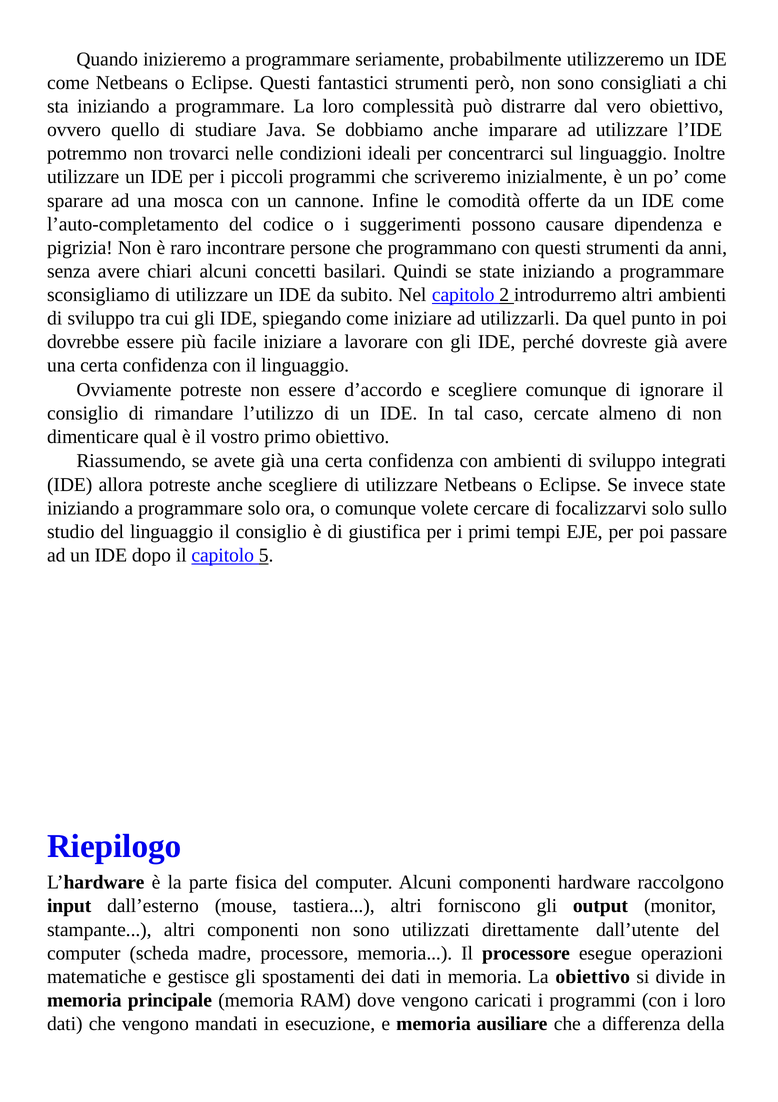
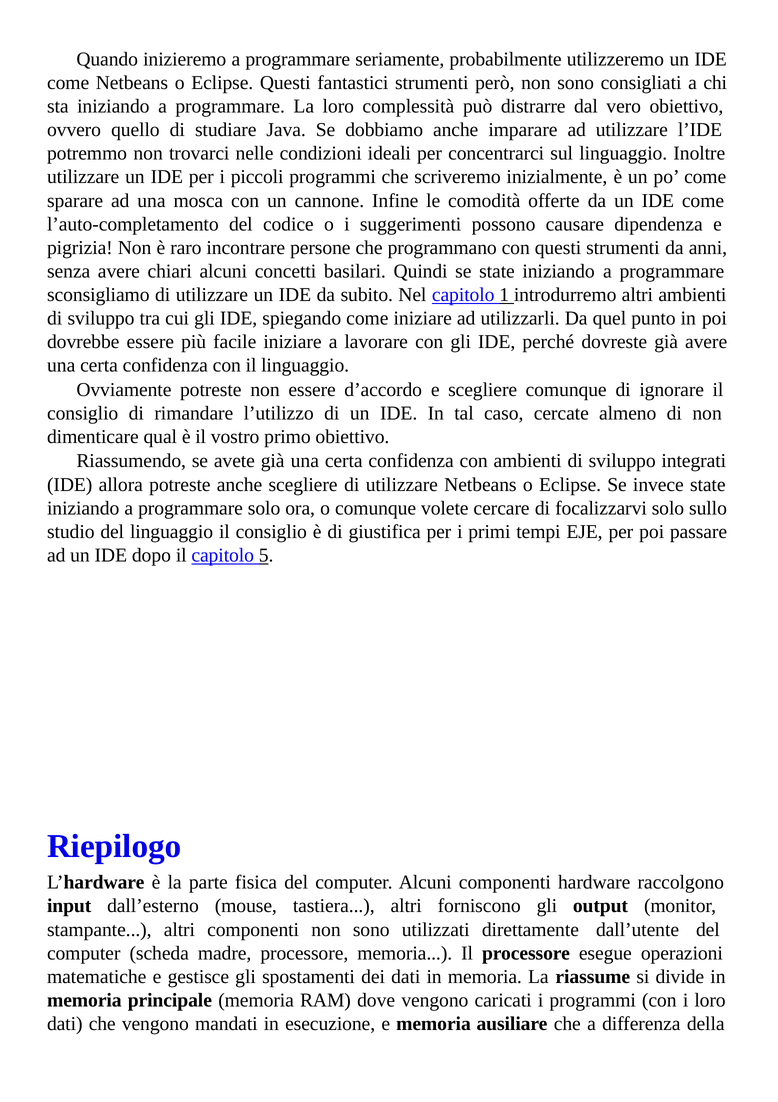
2: 2 -> 1
La obiettivo: obiettivo -> riassume
